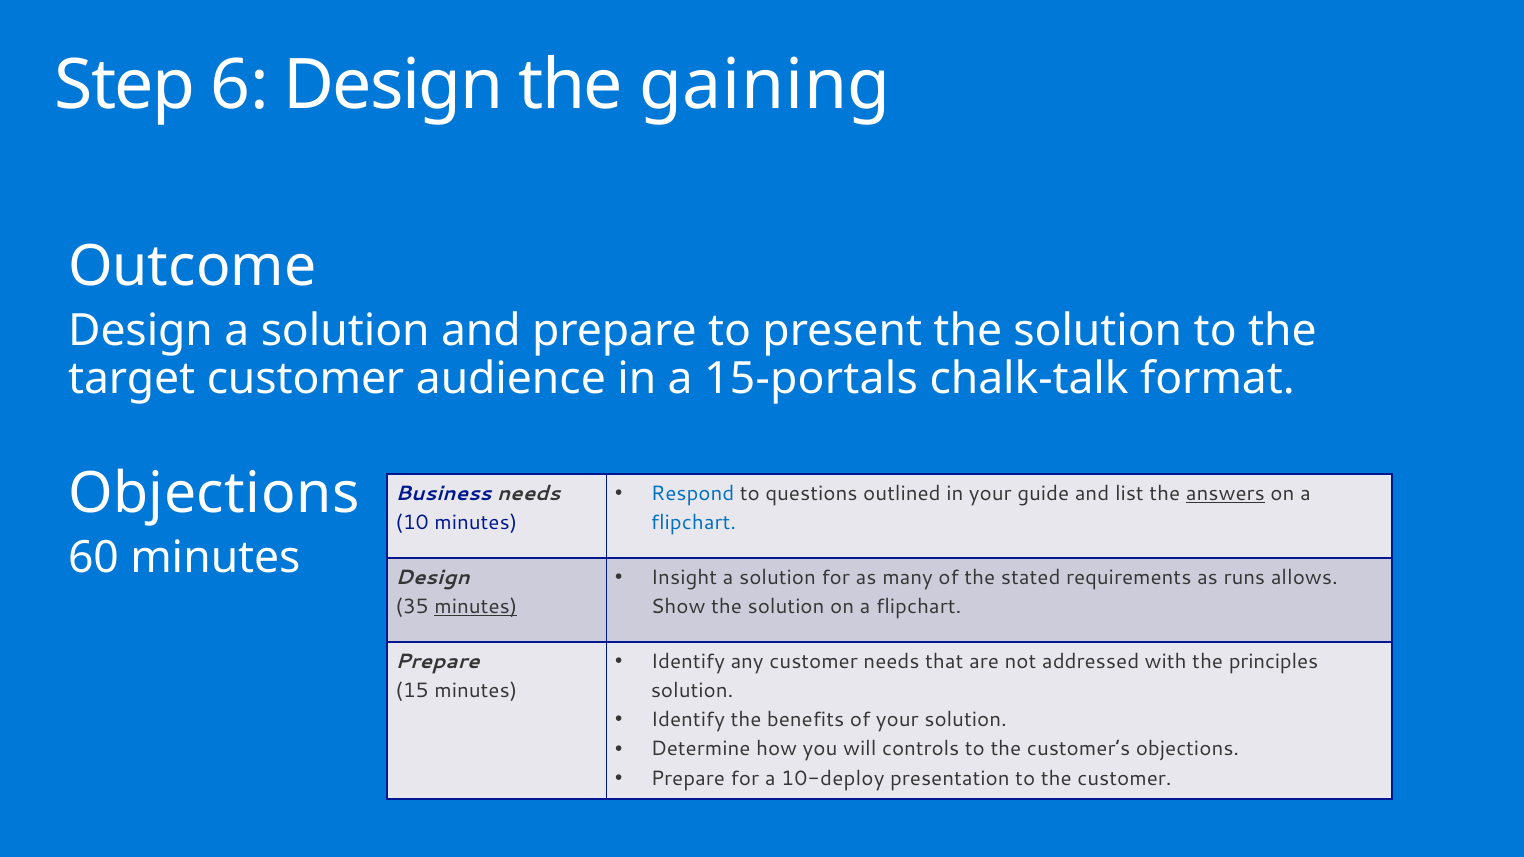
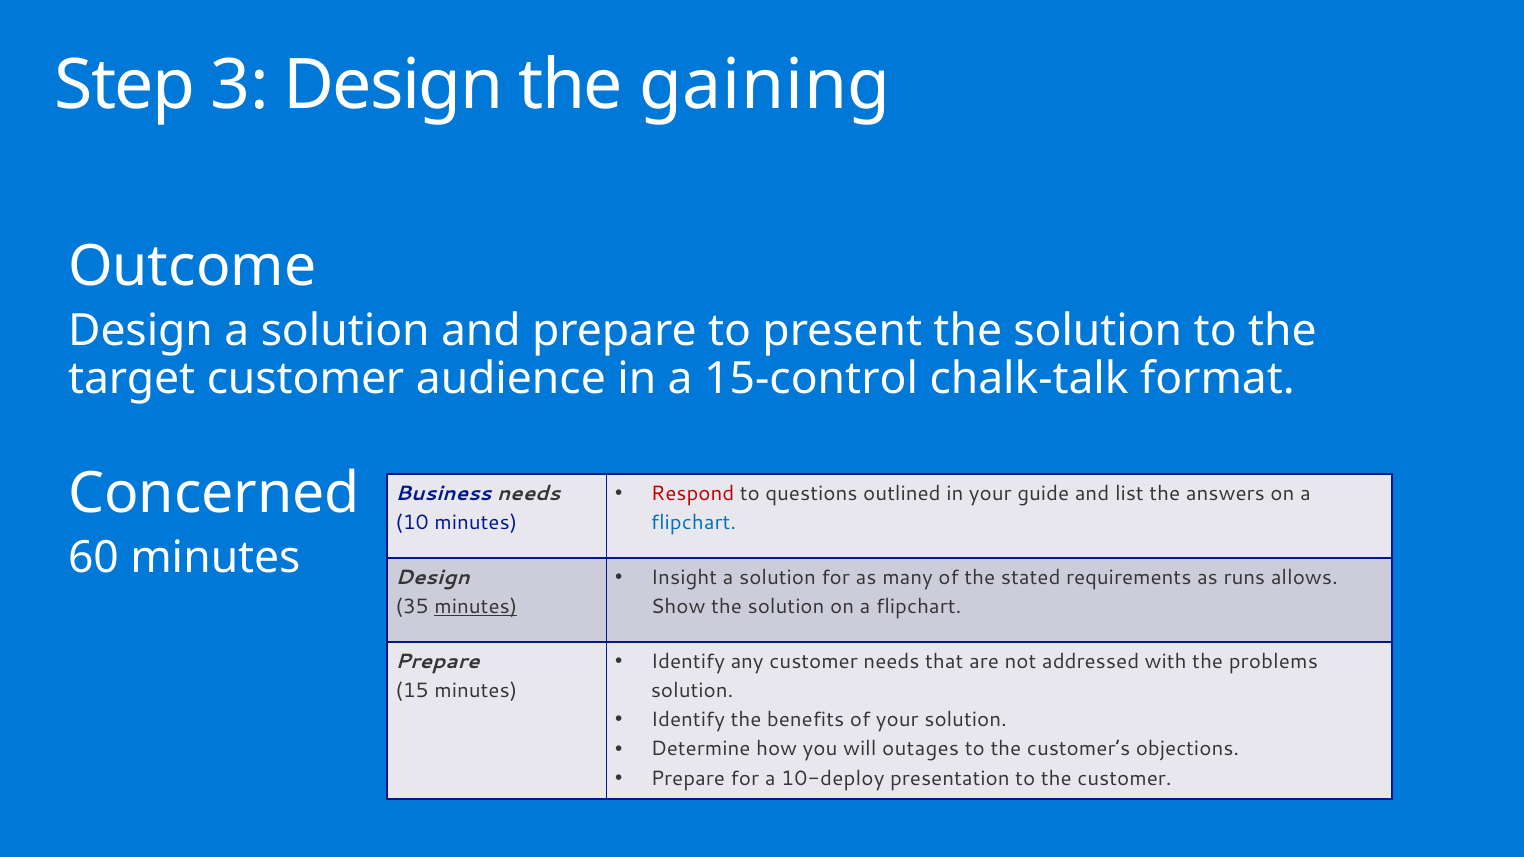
6: 6 -> 3
15-portals: 15-portals -> 15-control
Objections at (214, 494): Objections -> Concerned
Respond colour: blue -> red
answers underline: present -> none
principles: principles -> problems
controls: controls -> outages
